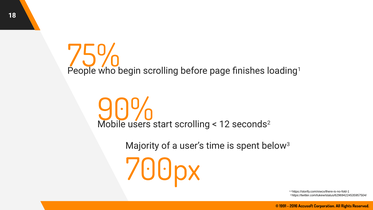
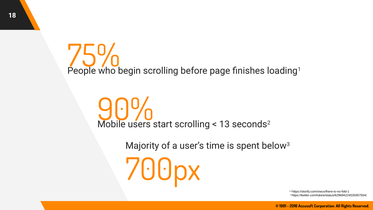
12: 12 -> 13
